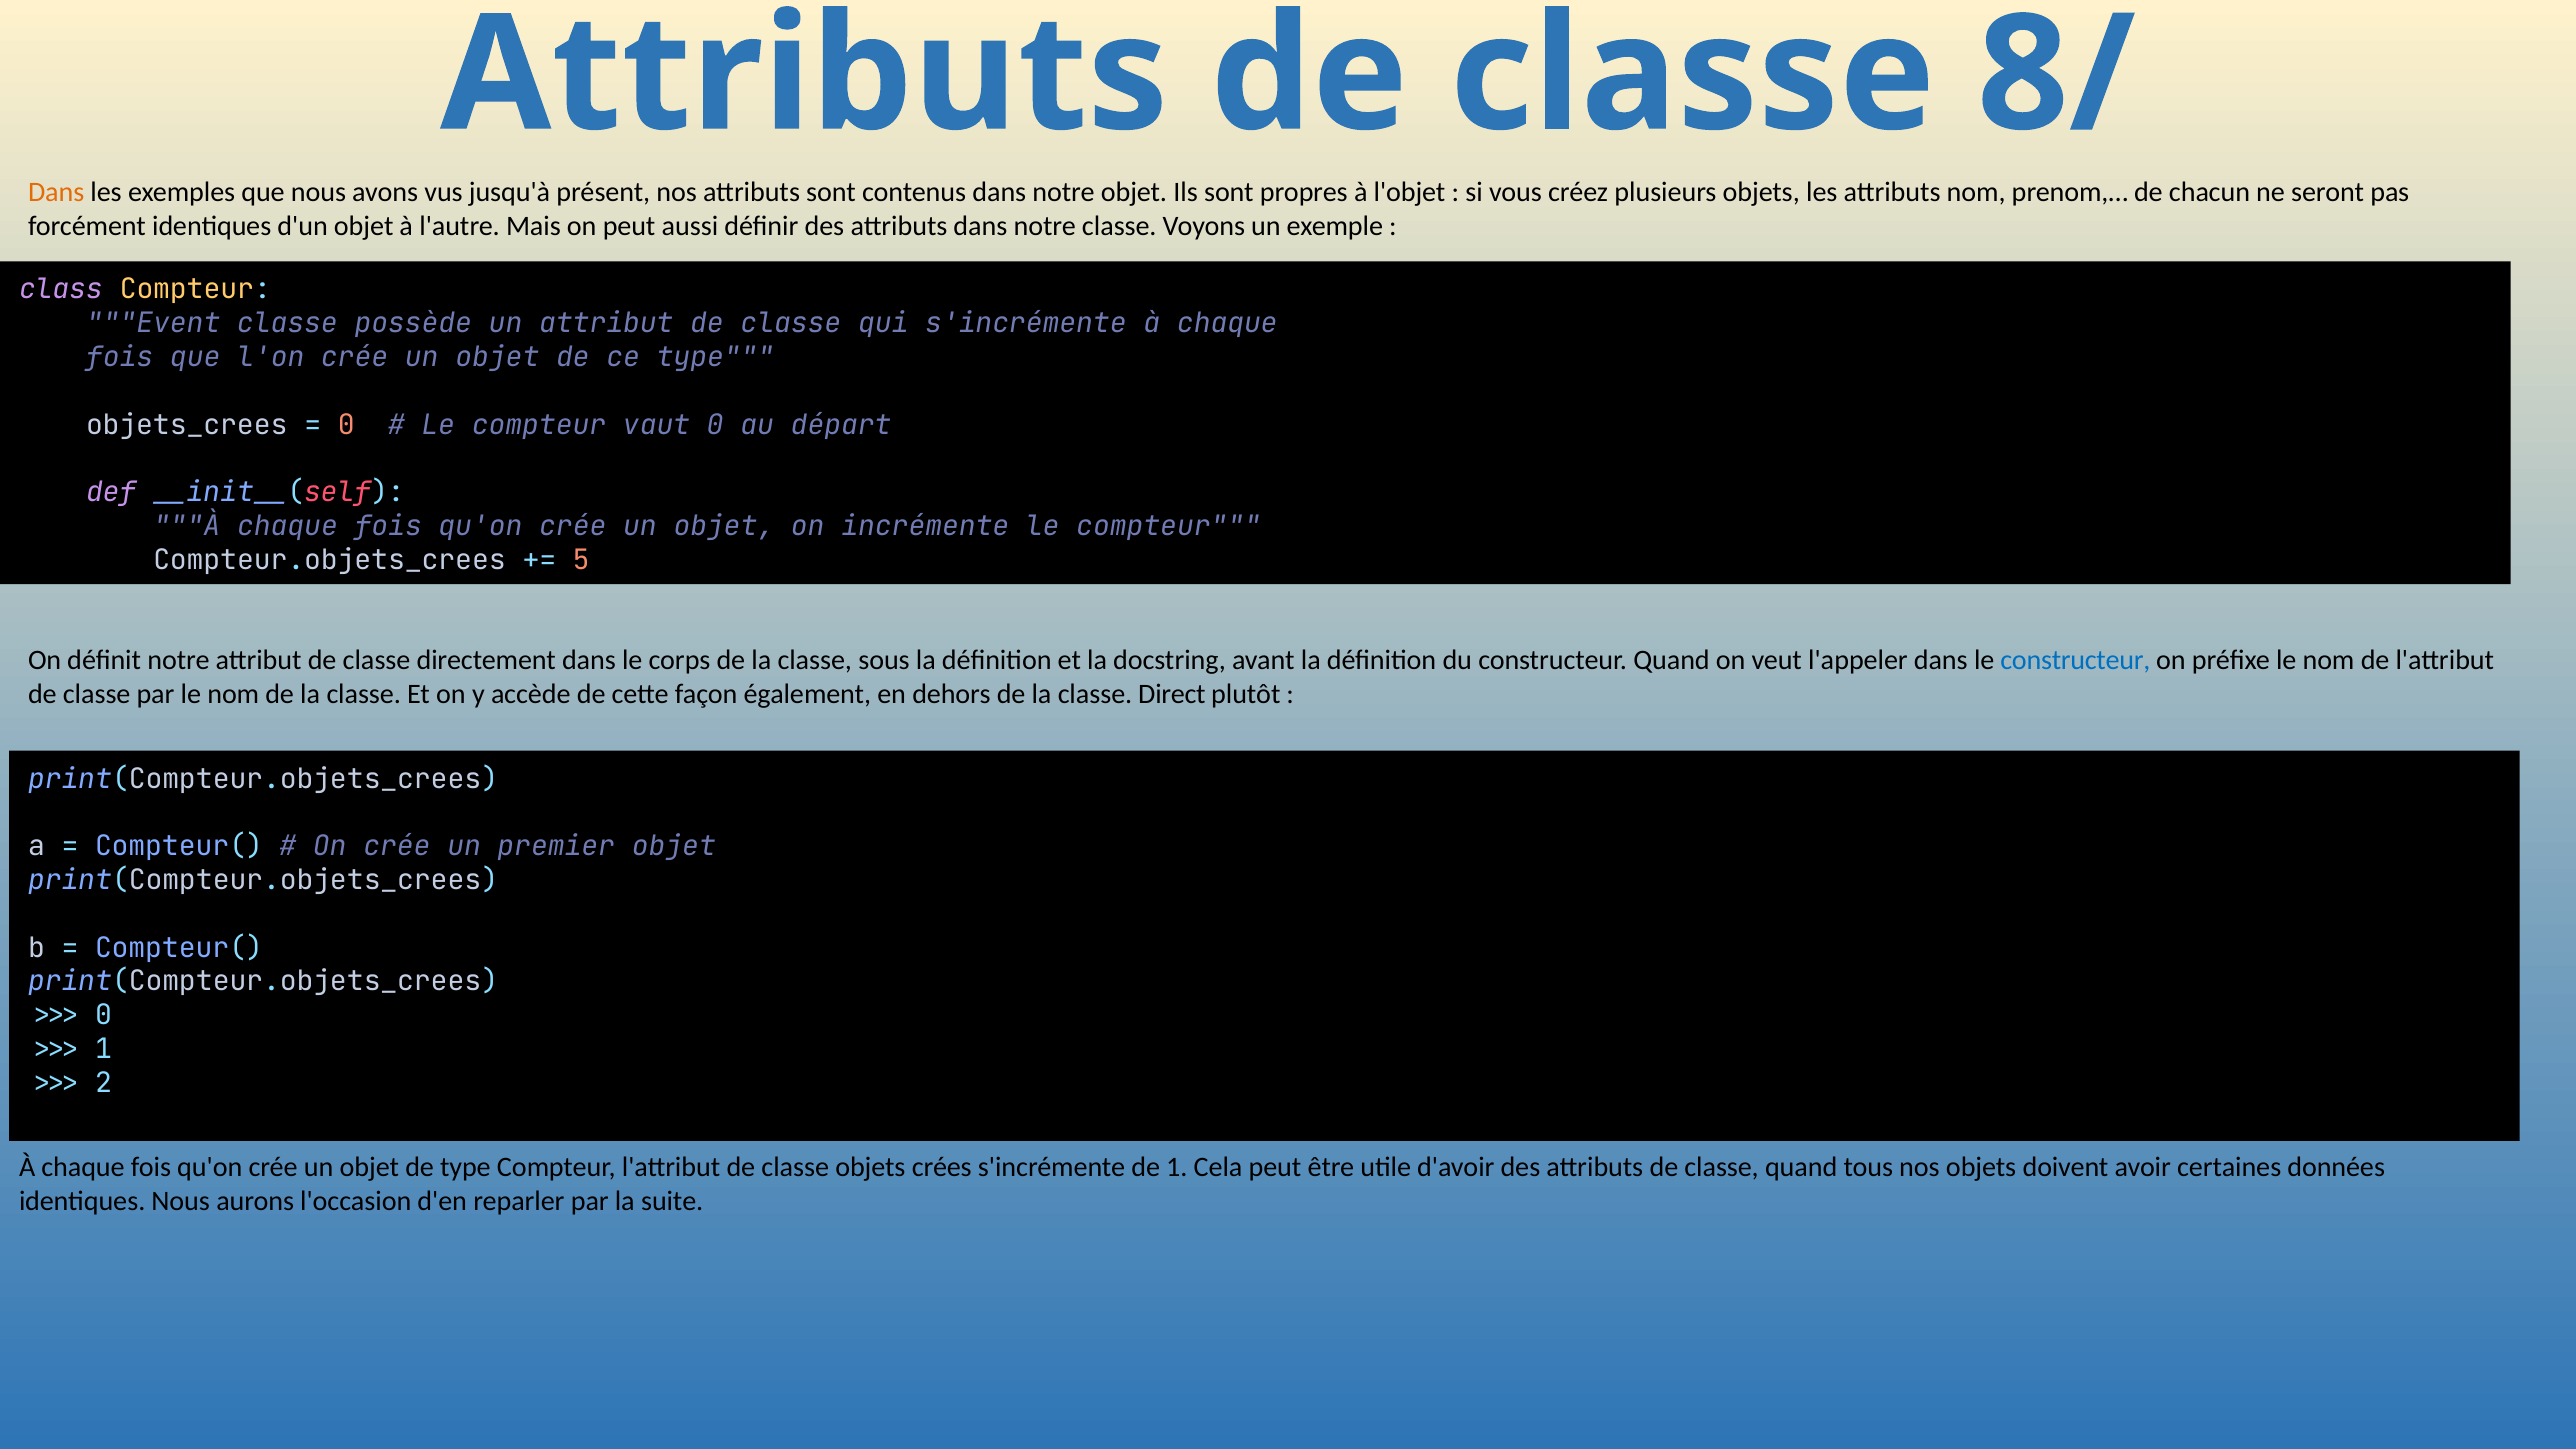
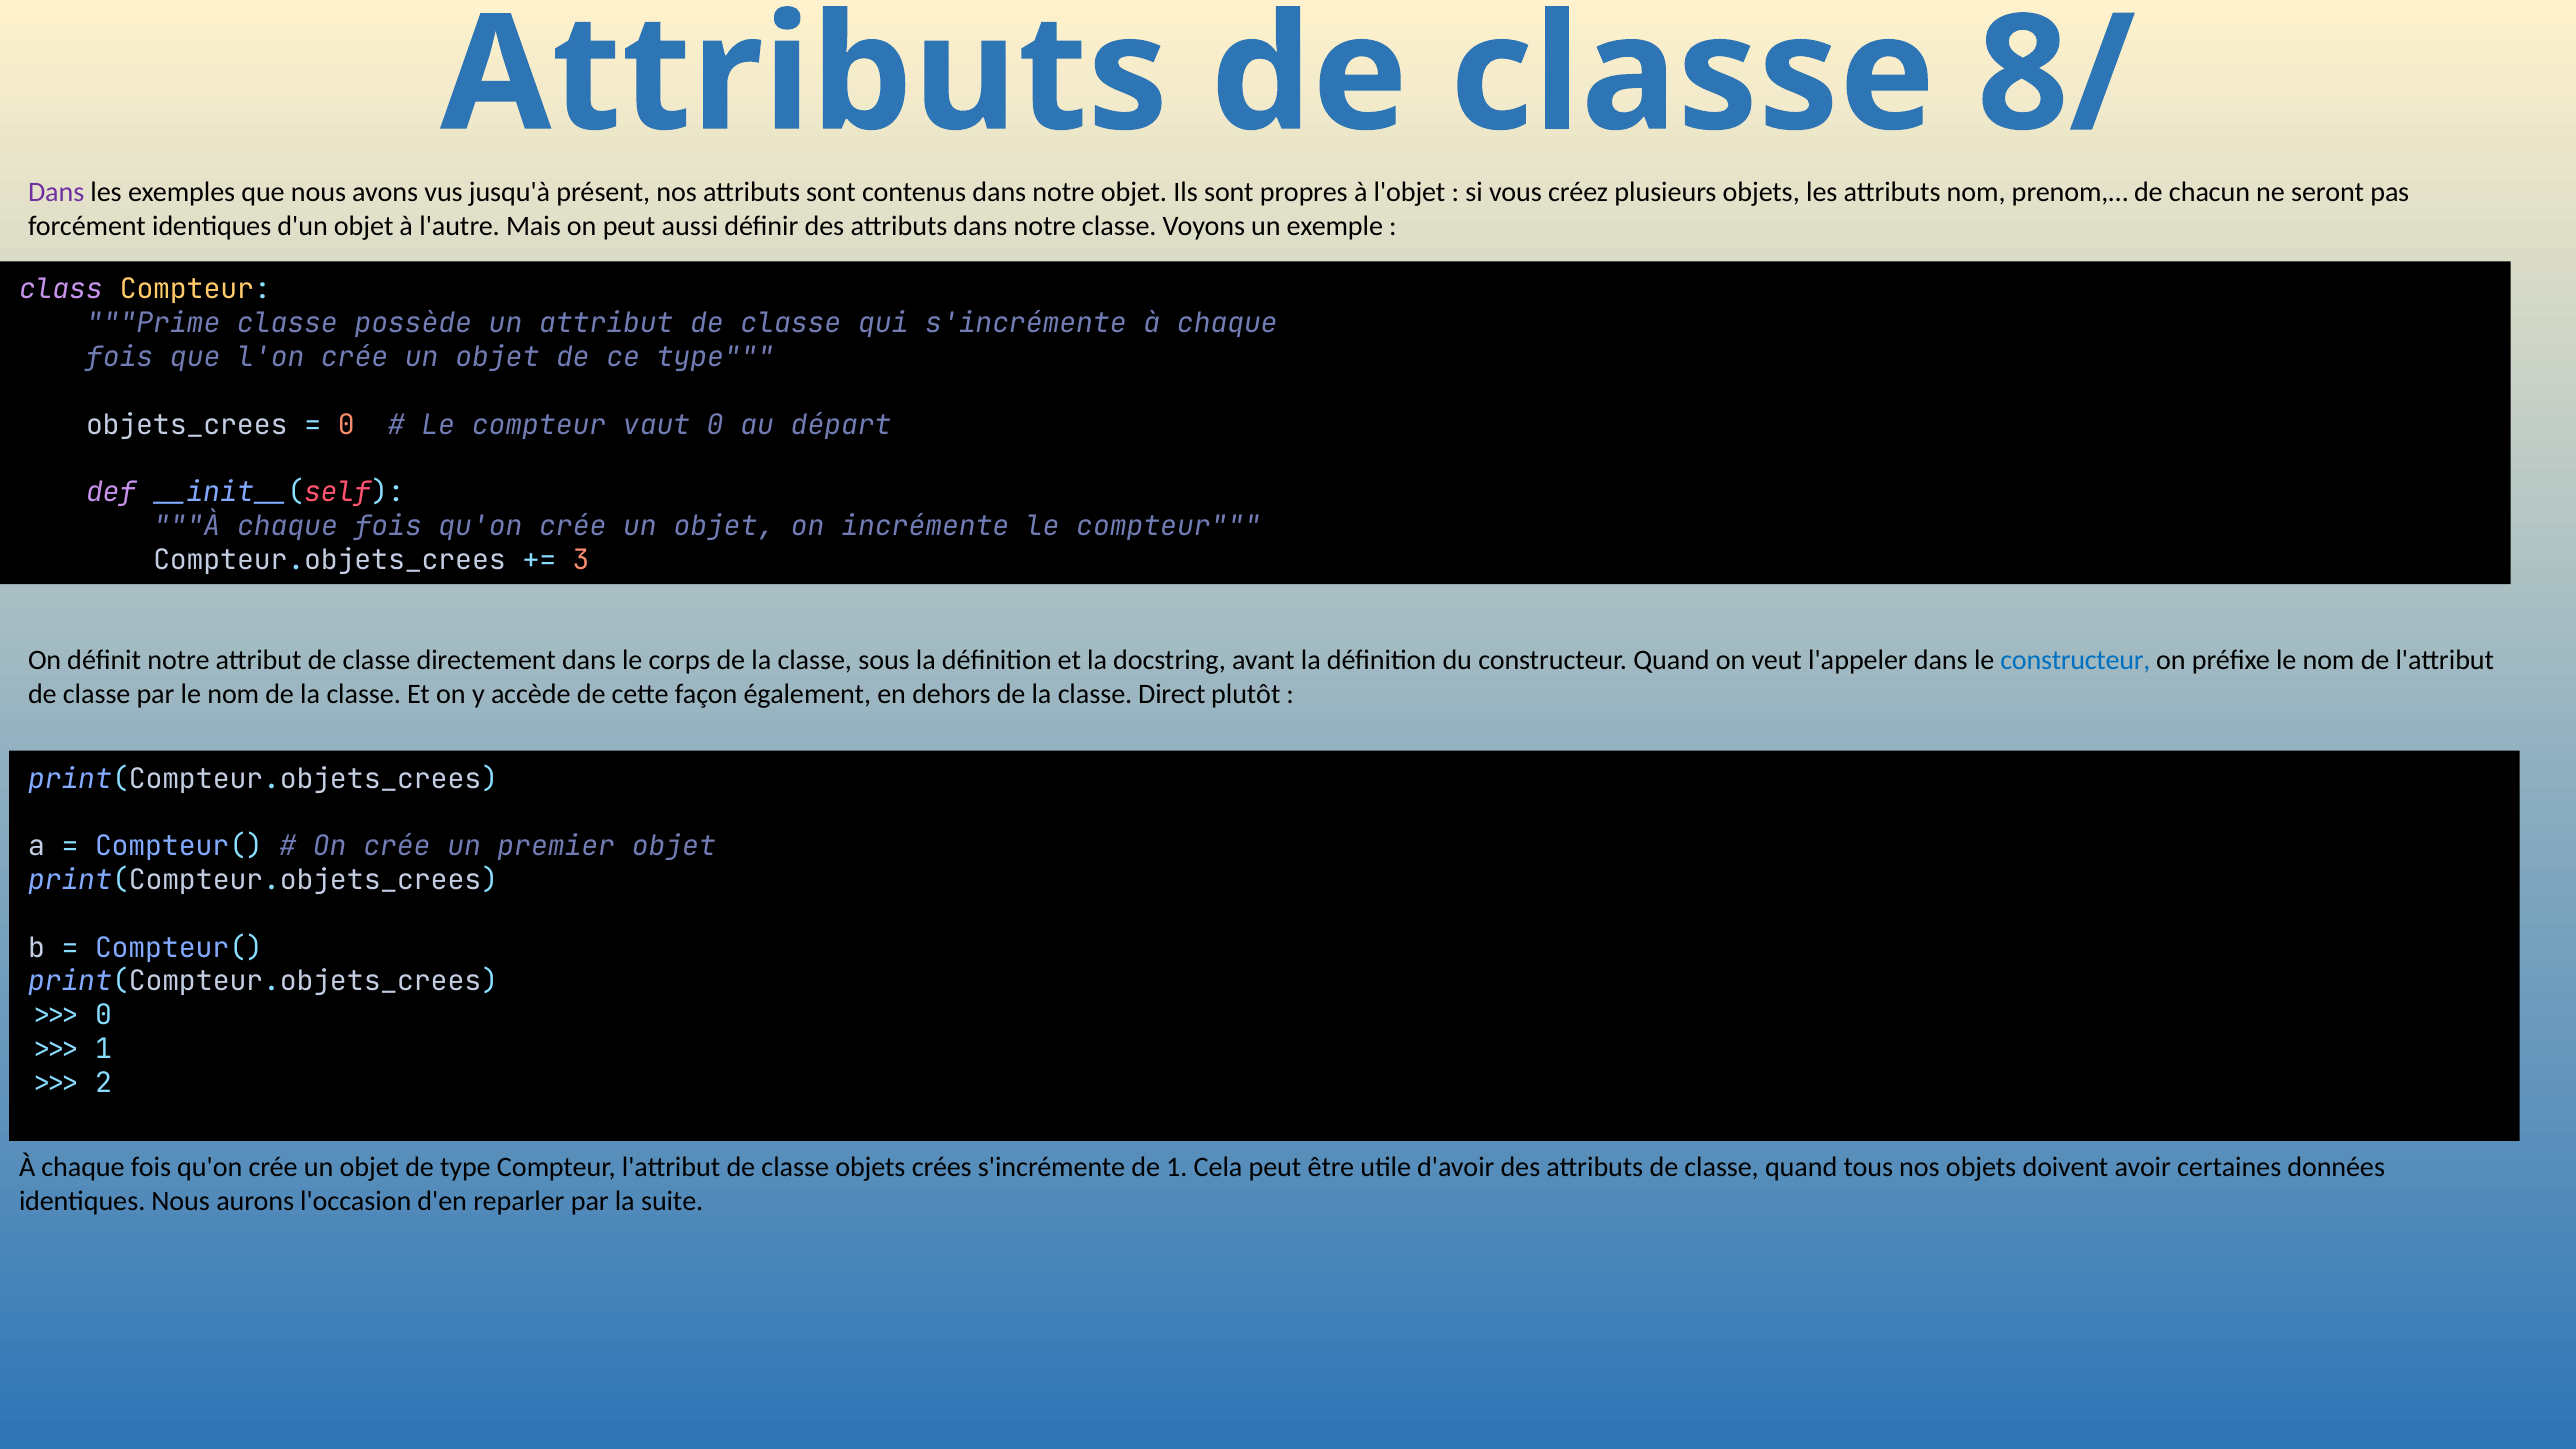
Dans at (56, 192) colour: orange -> purple
Event: Event -> Prime
5: 5 -> 3
